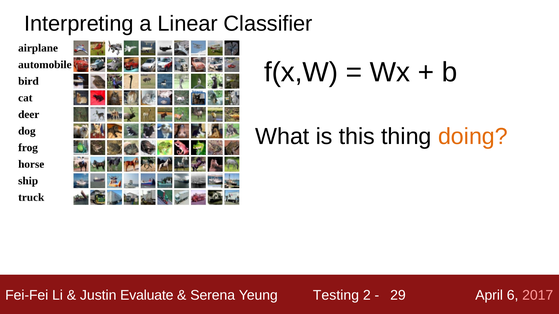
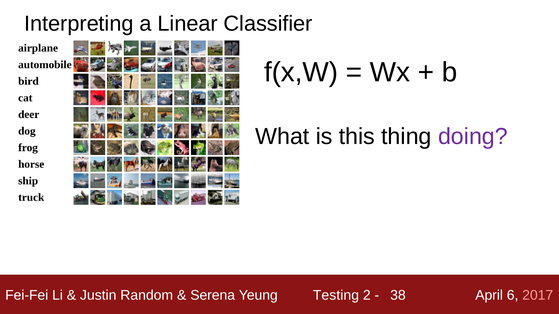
doing colour: orange -> purple
Evaluate: Evaluate -> Random
29: 29 -> 38
